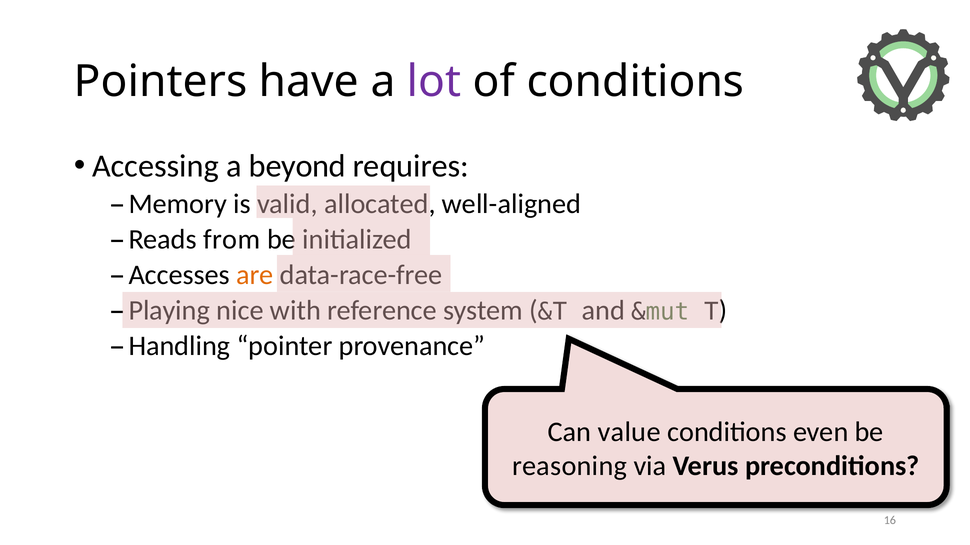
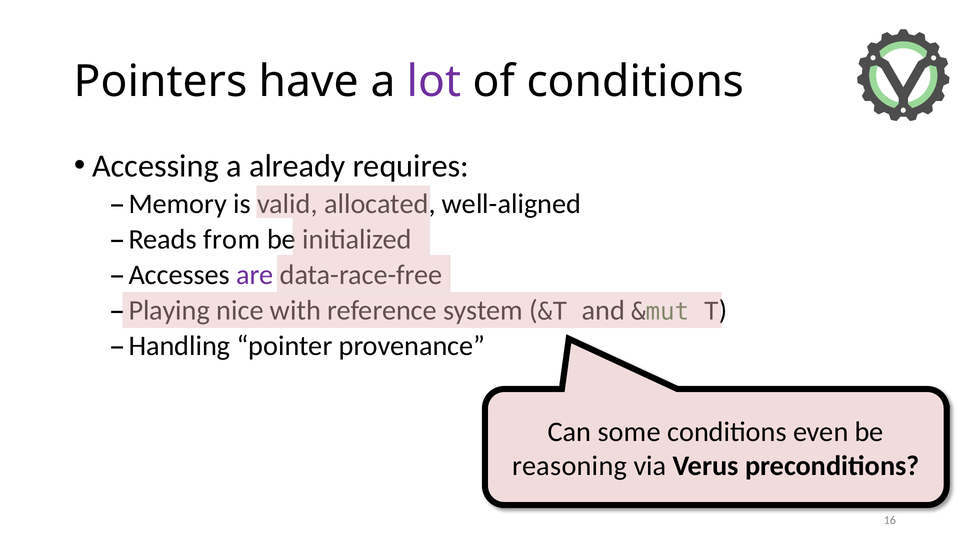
beyond: beyond -> already
are colour: orange -> purple
value: value -> some
